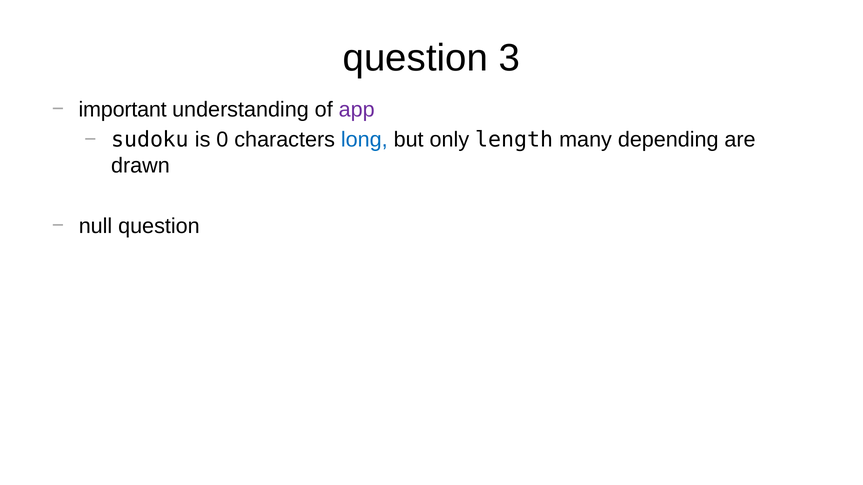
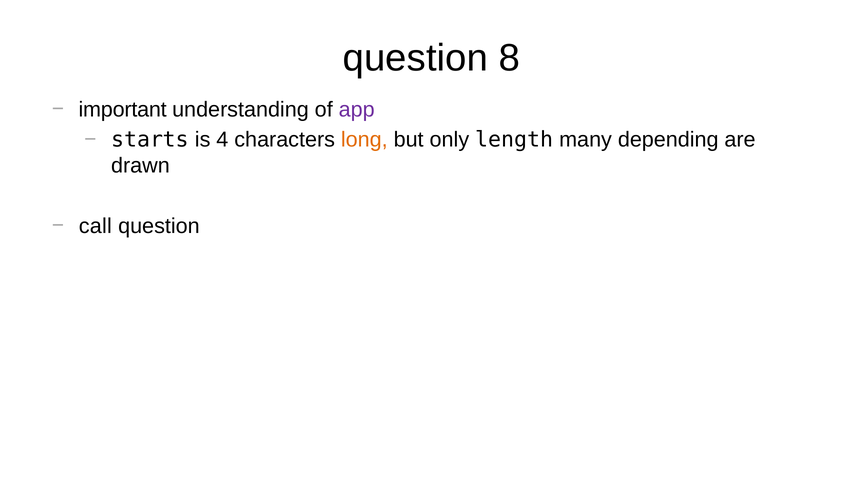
3: 3 -> 8
sudoku: sudoku -> starts
0: 0 -> 4
long colour: blue -> orange
null: null -> call
